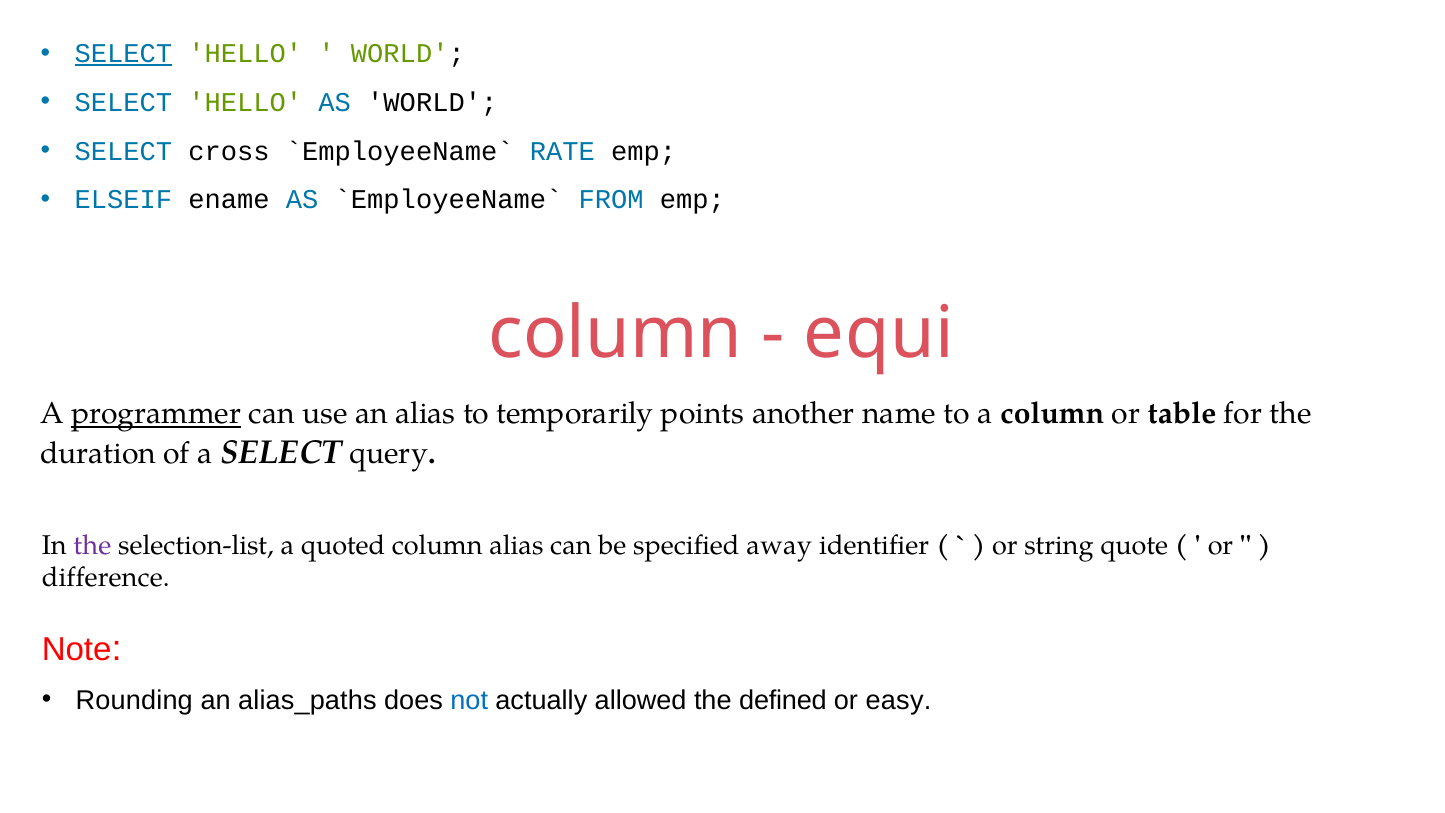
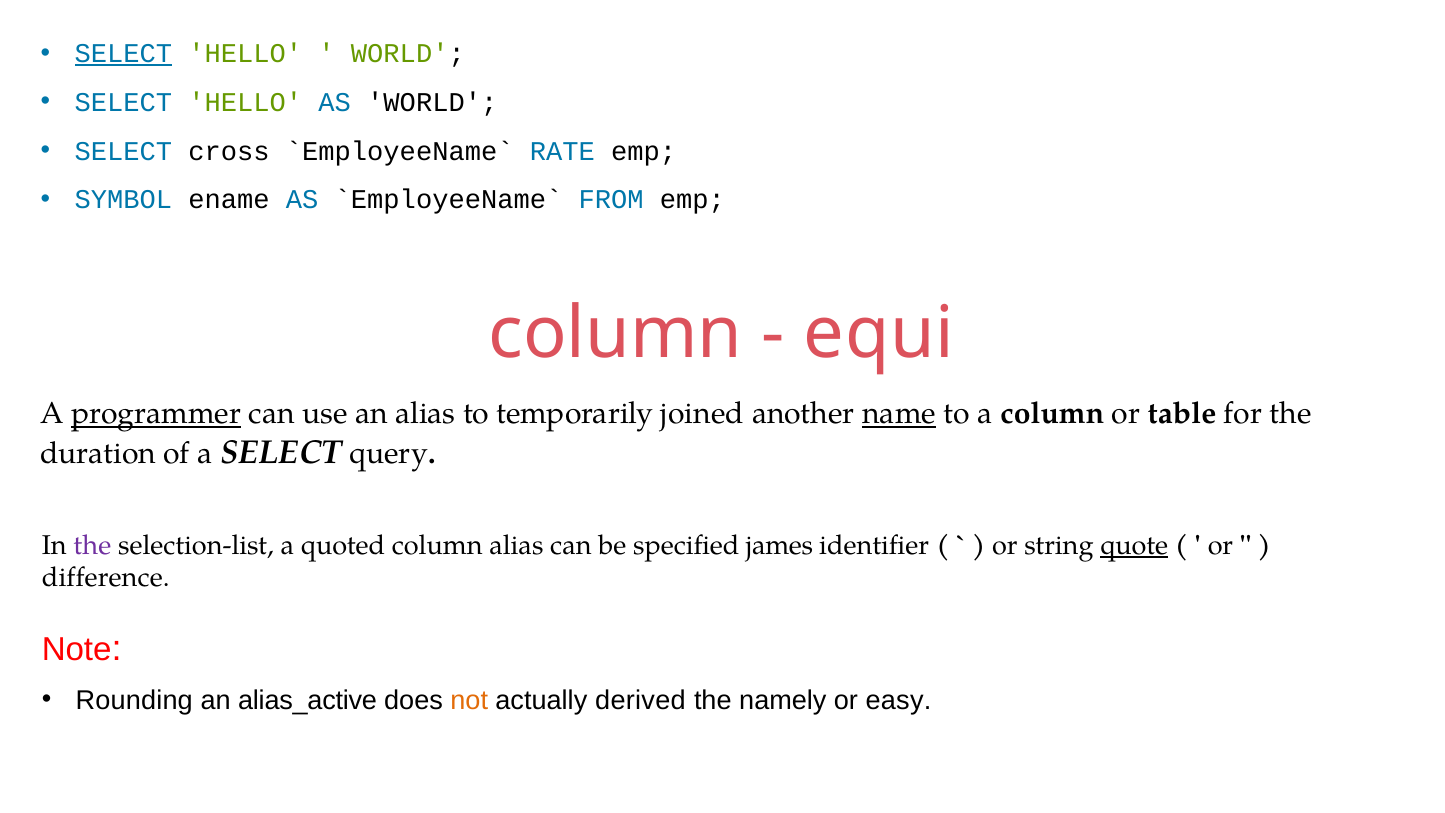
ELSEIF: ELSEIF -> SYMBOL
points: points -> joined
name underline: none -> present
away: away -> james
quote underline: none -> present
alias_paths: alias_paths -> alias_active
not colour: blue -> orange
allowed: allowed -> derived
defined: defined -> namely
